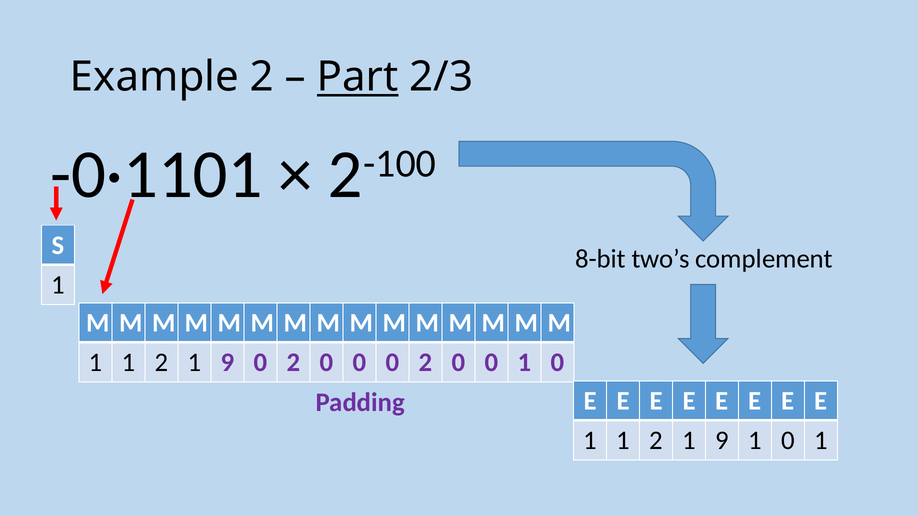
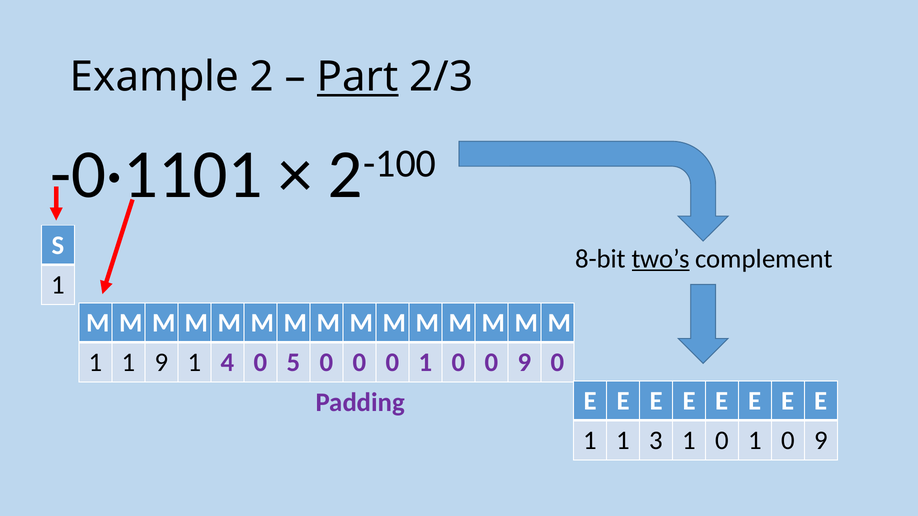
two’s underline: none -> present
2 at (162, 363): 2 -> 9
9 at (228, 363): 9 -> 4
2 at (294, 363): 2 -> 5
0 0 2: 2 -> 1
0 0 1: 1 -> 9
2 at (656, 441): 2 -> 3
9 at (722, 441): 9 -> 0
1 0 1: 1 -> 9
